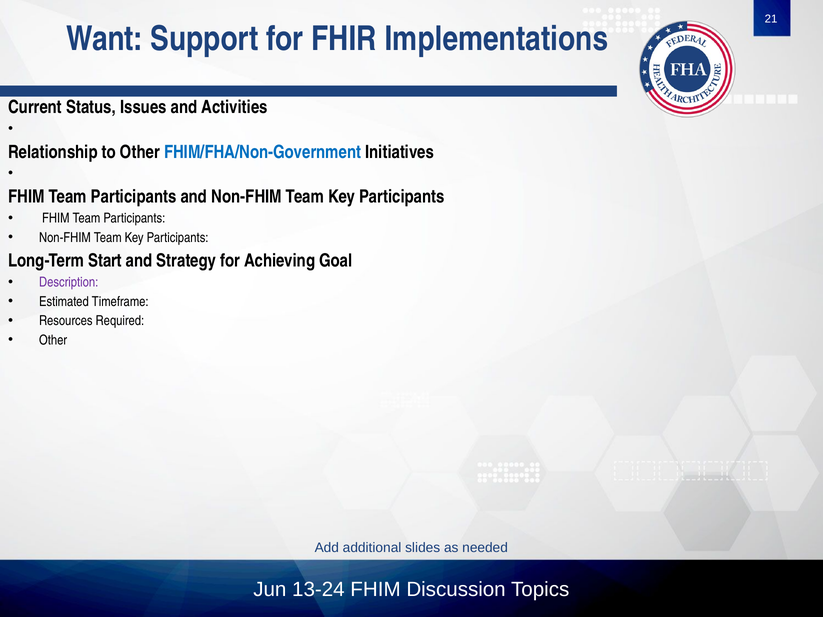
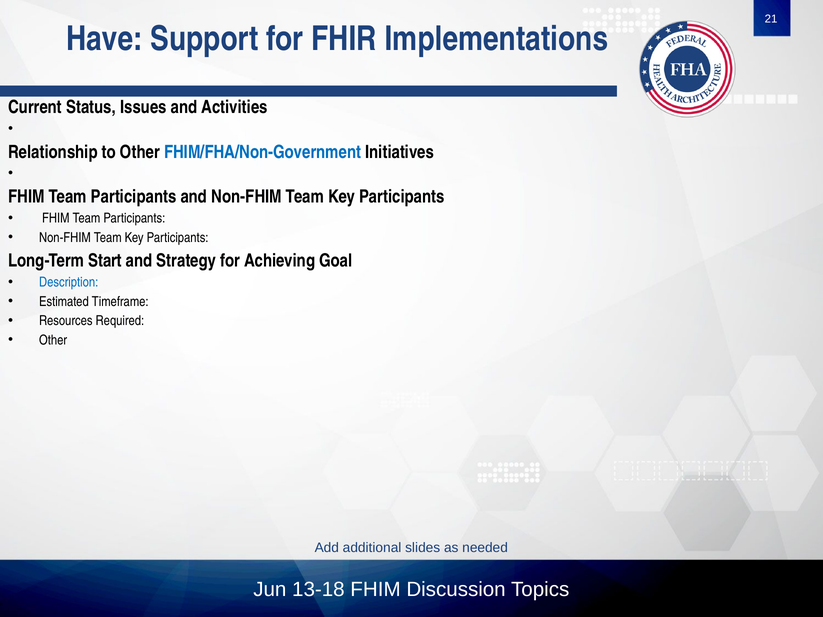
Want: Want -> Have
Description colour: purple -> blue
13-24: 13-24 -> 13-18
